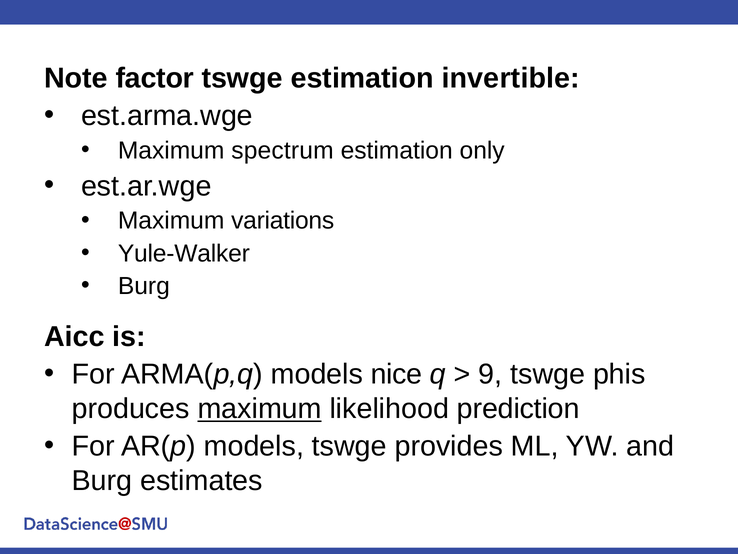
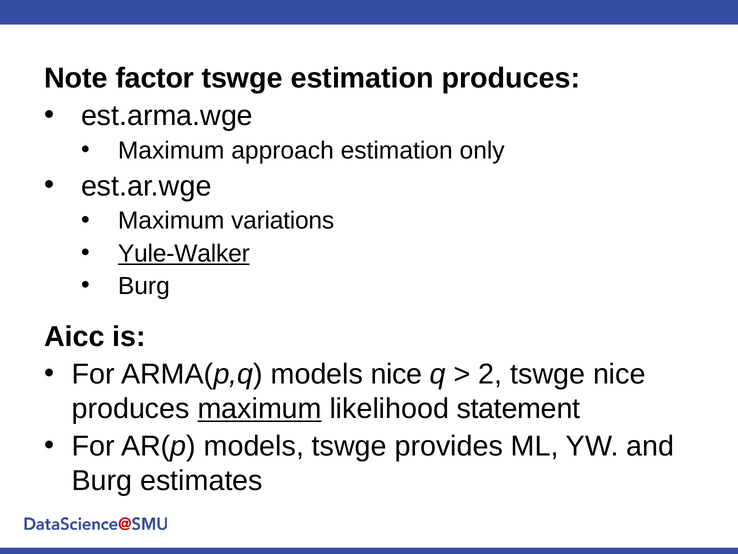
estimation invertible: invertible -> produces
spectrum: spectrum -> approach
Yule-Walker underline: none -> present
9: 9 -> 2
tswge phis: phis -> nice
prediction: prediction -> statement
